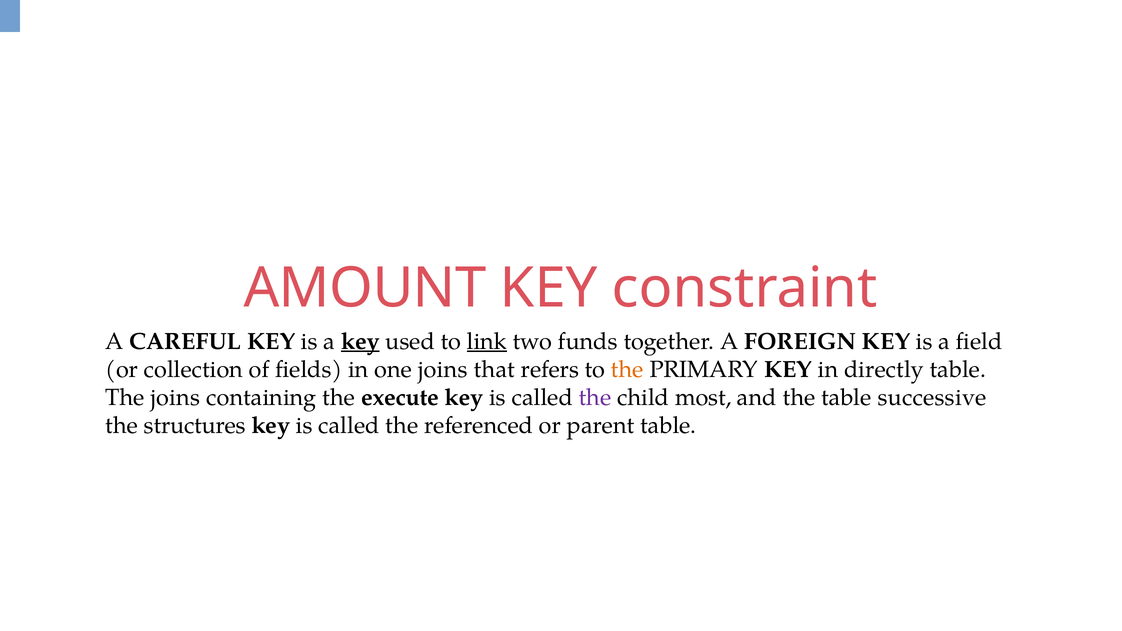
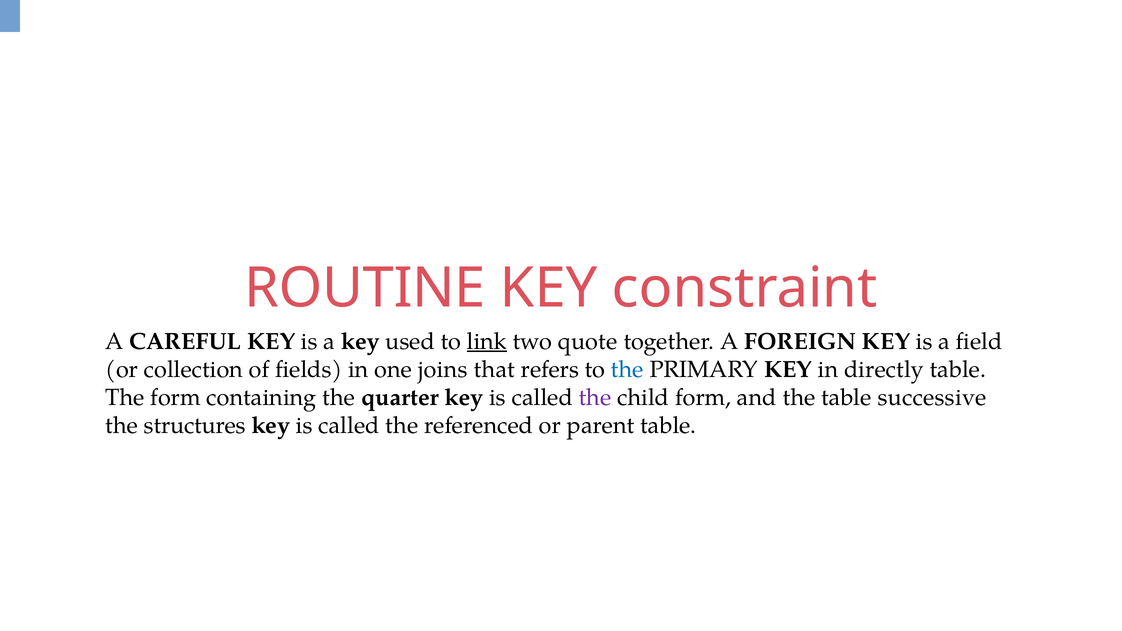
AMOUNT: AMOUNT -> ROUTINE
key at (360, 341) underline: present -> none
funds: funds -> quote
the at (627, 369) colour: orange -> blue
The joins: joins -> form
execute: execute -> quarter
child most: most -> form
